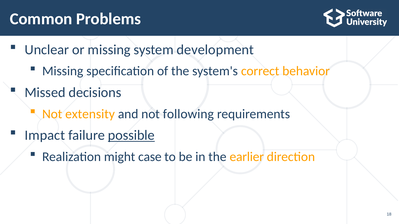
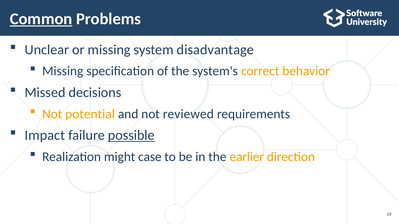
Common underline: none -> present
development: development -> disadvantage
extensity: extensity -> potential
following: following -> reviewed
